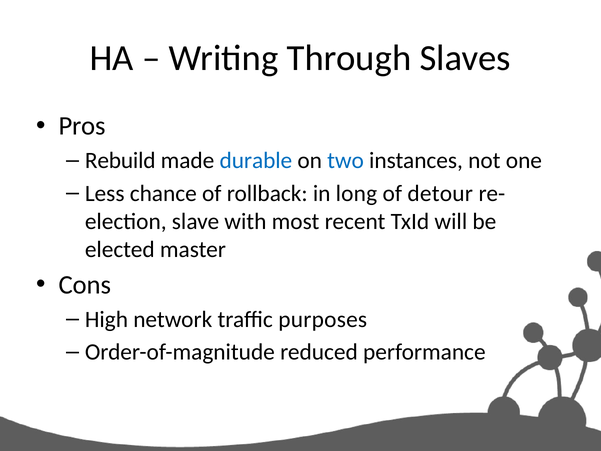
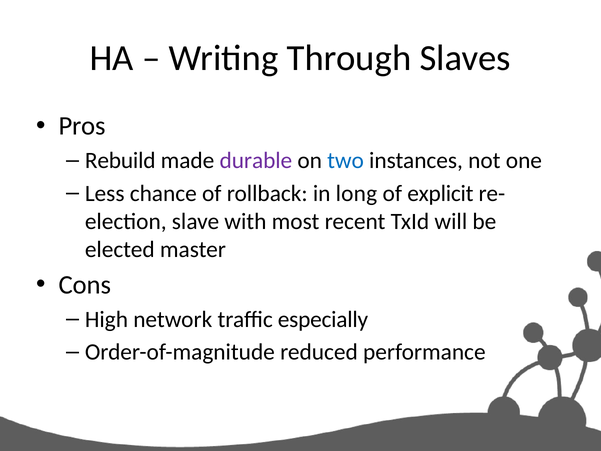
durable colour: blue -> purple
detour: detour -> explicit
purposes: purposes -> especially
